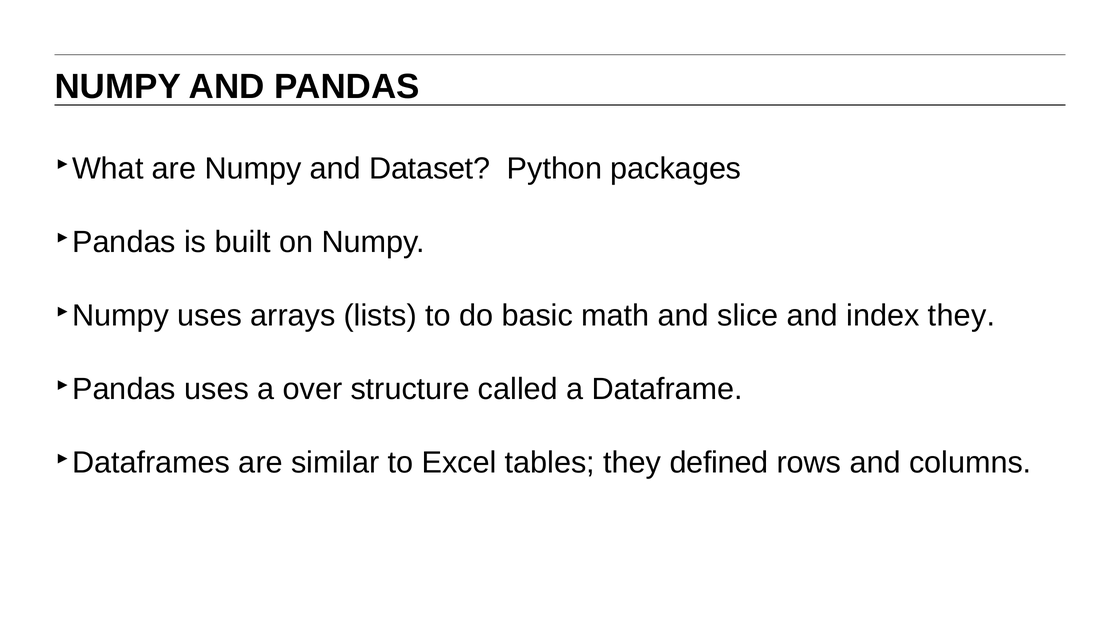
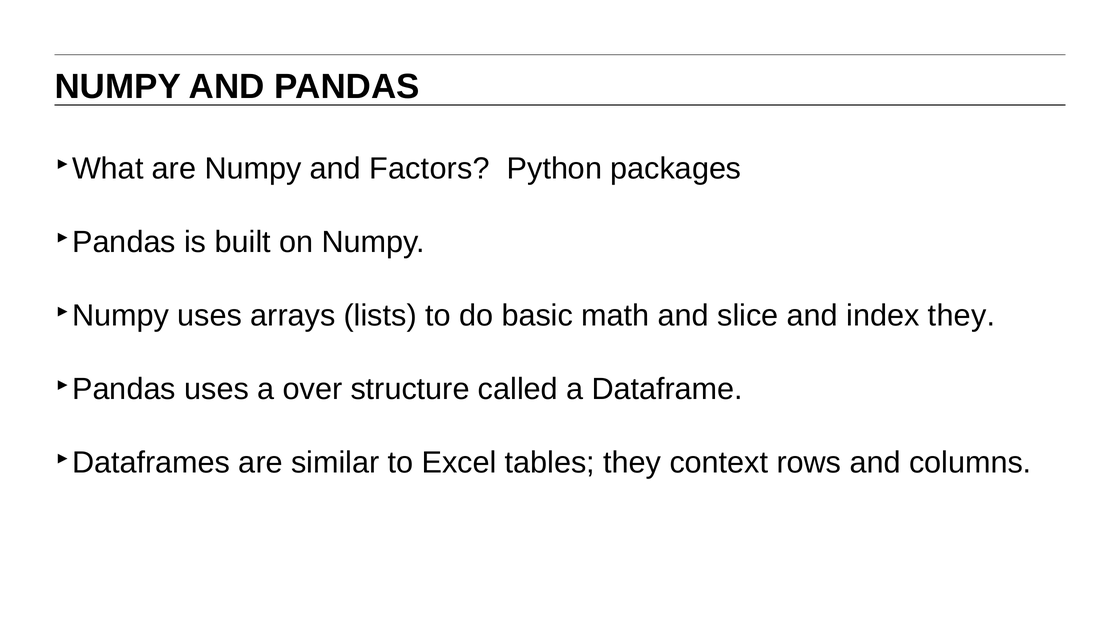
Dataset: Dataset -> Factors
defined: defined -> context
